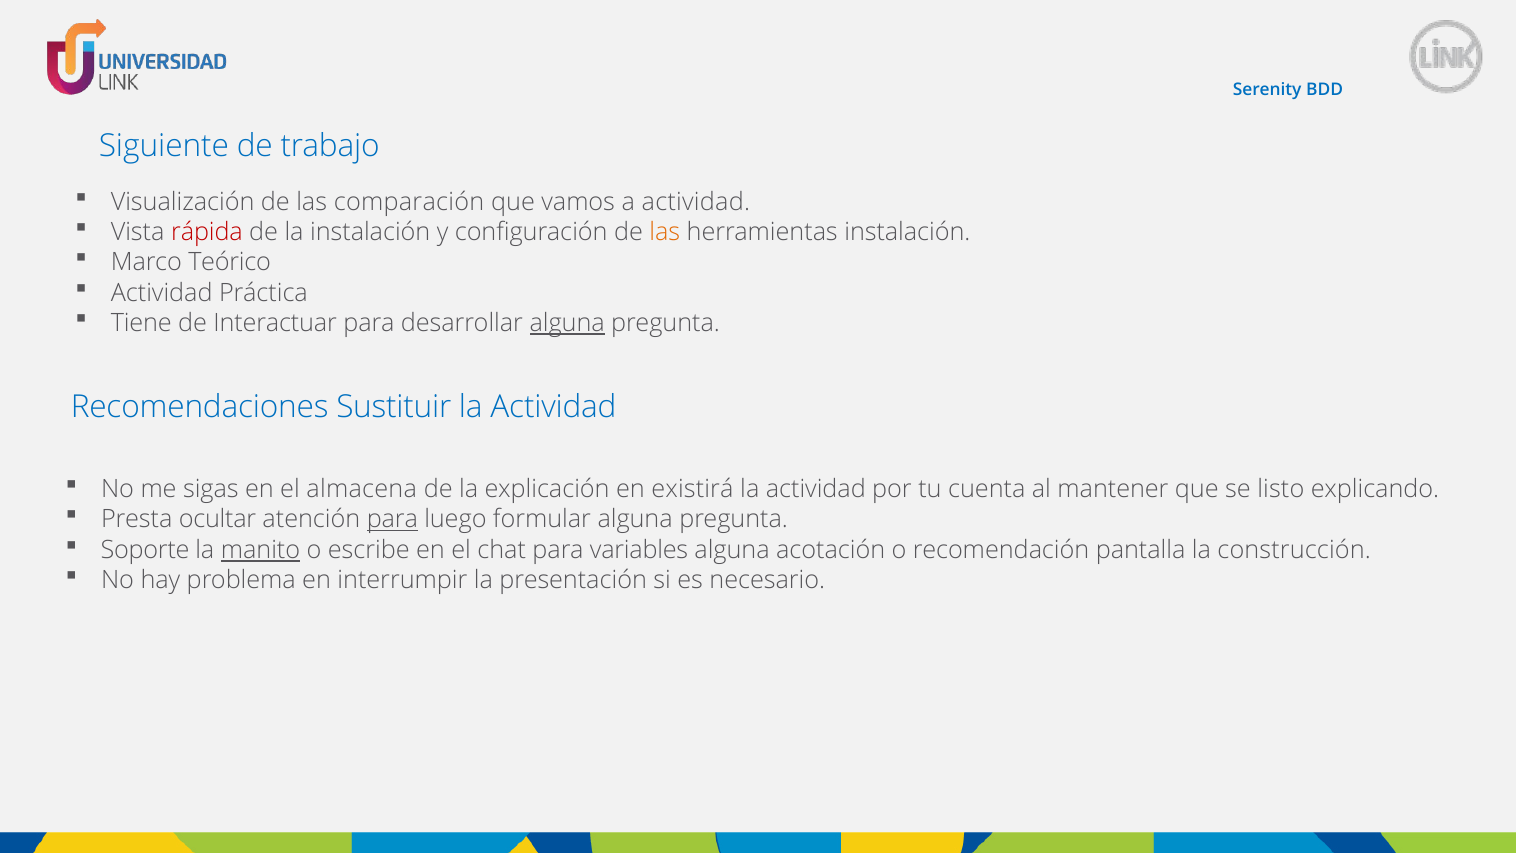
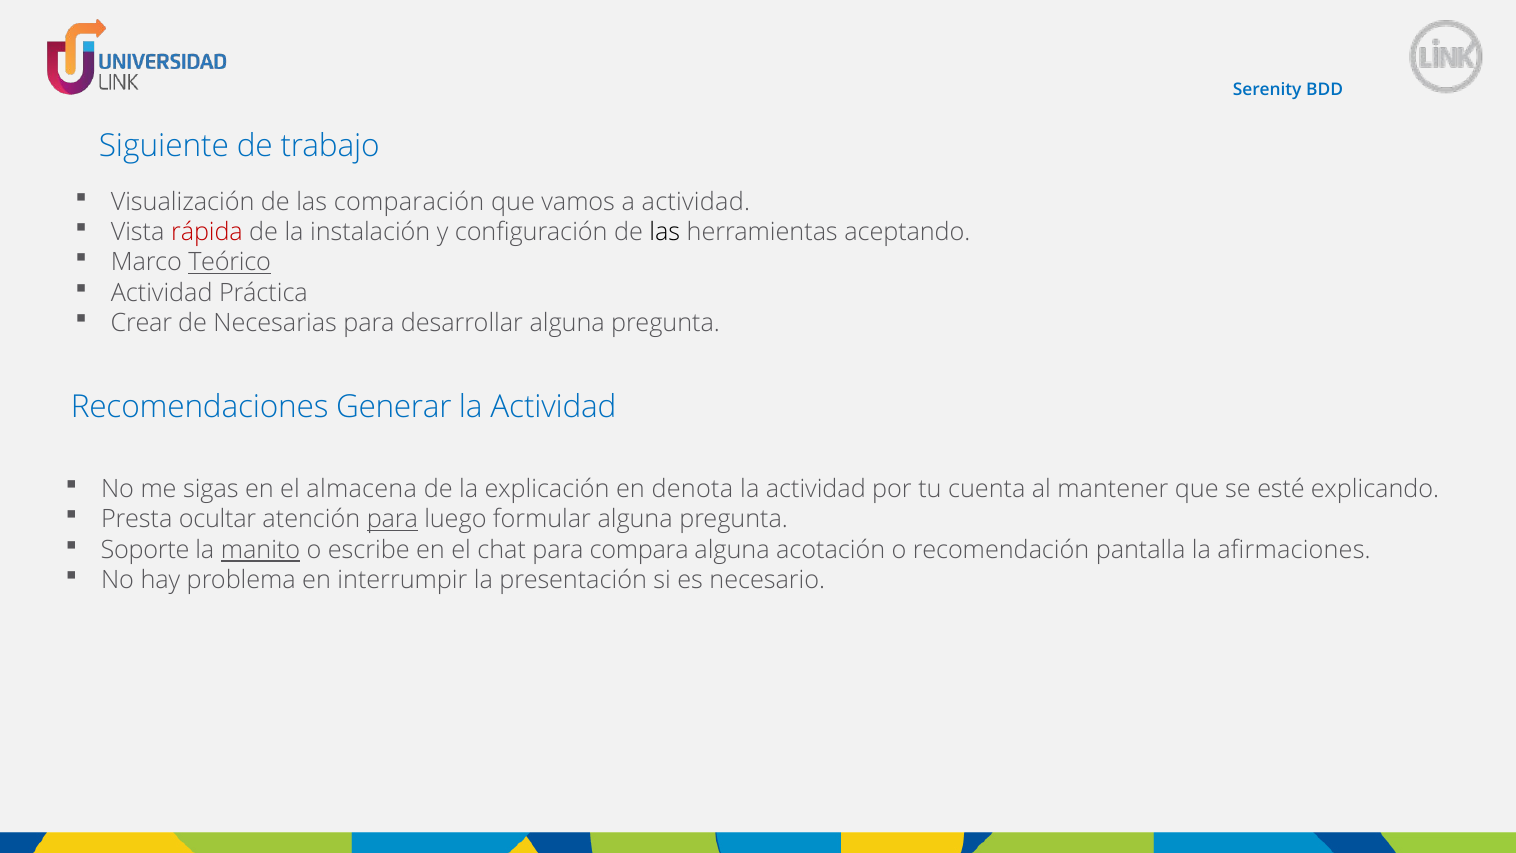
las at (665, 232) colour: orange -> black
herramientas instalación: instalación -> aceptando
Teórico underline: none -> present
Tiene: Tiene -> Crear
Interactuar: Interactuar -> Necesarias
alguna at (567, 323) underline: present -> none
Sustituir: Sustituir -> Generar
existirá: existirá -> denota
listo: listo -> esté
variables: variables -> compara
construcción: construcción -> afirmaciones
